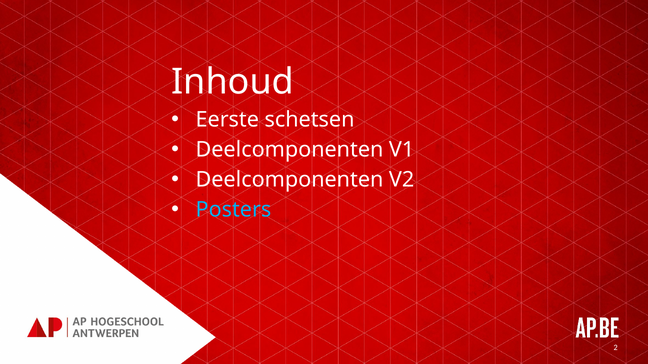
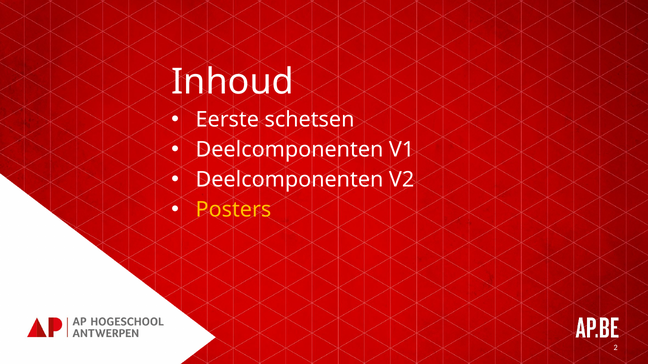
Posters colour: light blue -> yellow
